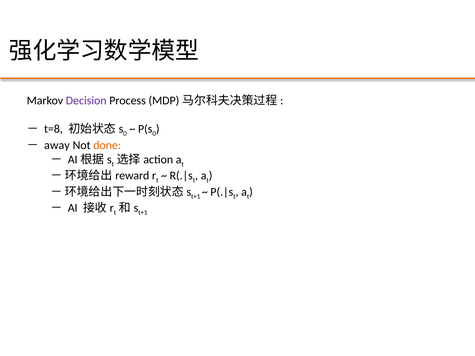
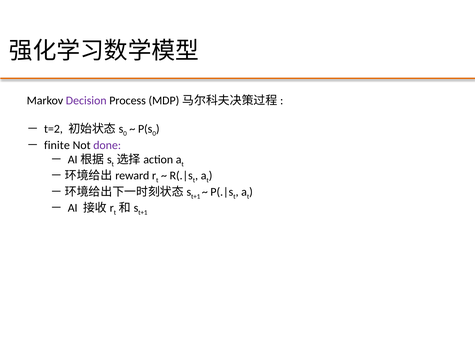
t=8: t=8 -> t=2
away: away -> finite
done colour: orange -> purple
